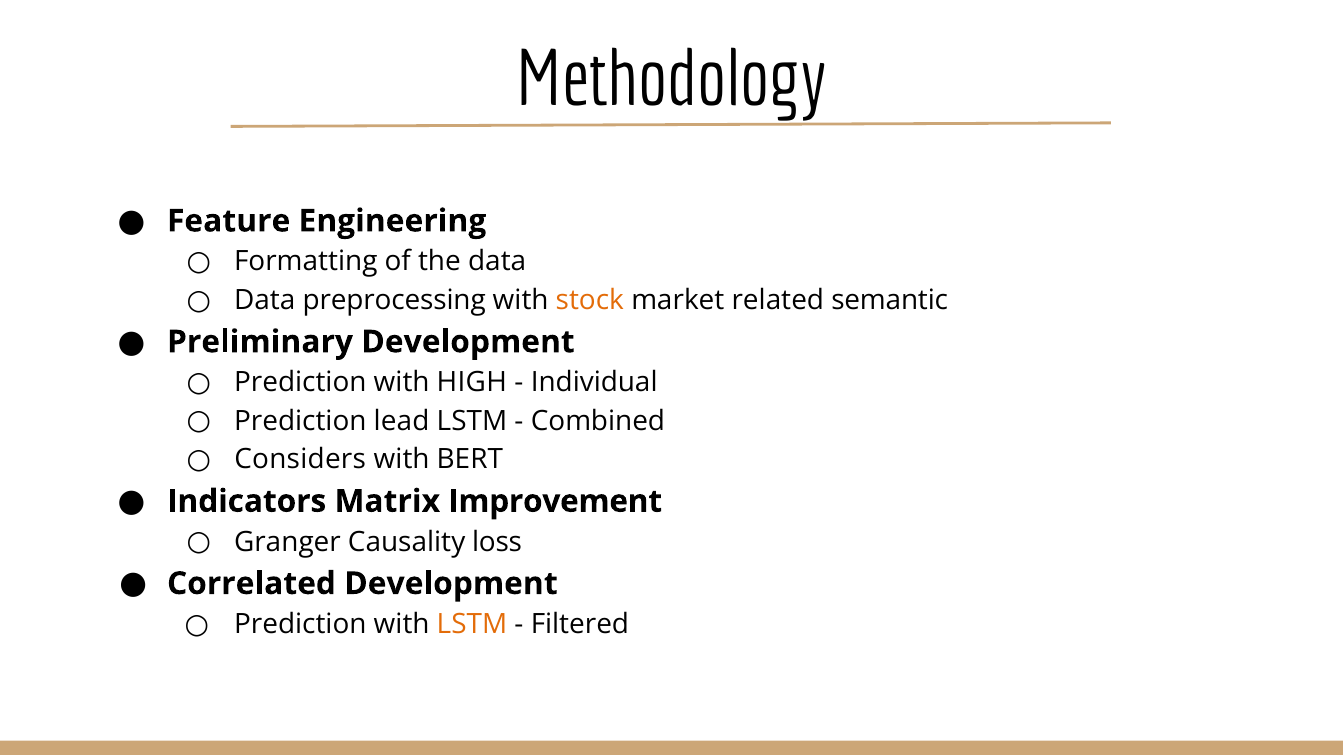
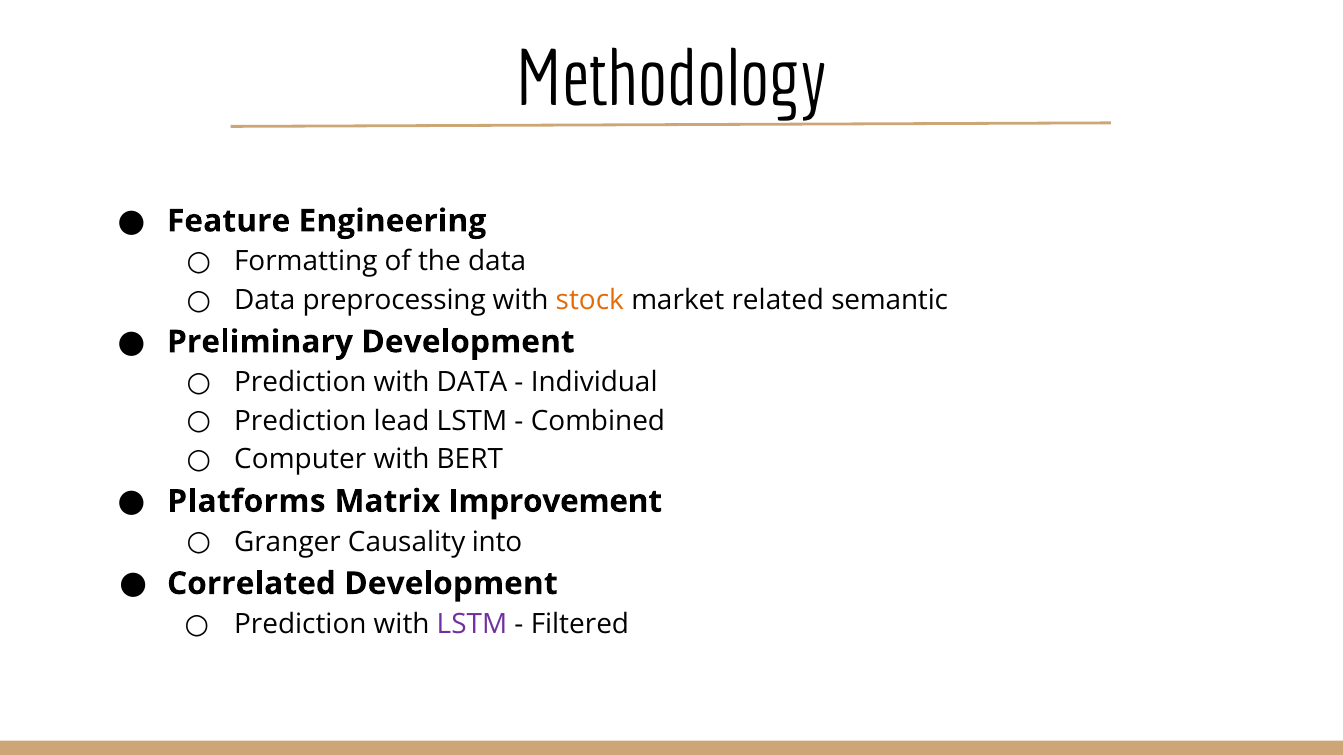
with HIGH: HIGH -> DATA
Considers: Considers -> Computer
Indicators: Indicators -> Platforms
loss: loss -> into
LSTM at (472, 625) colour: orange -> purple
